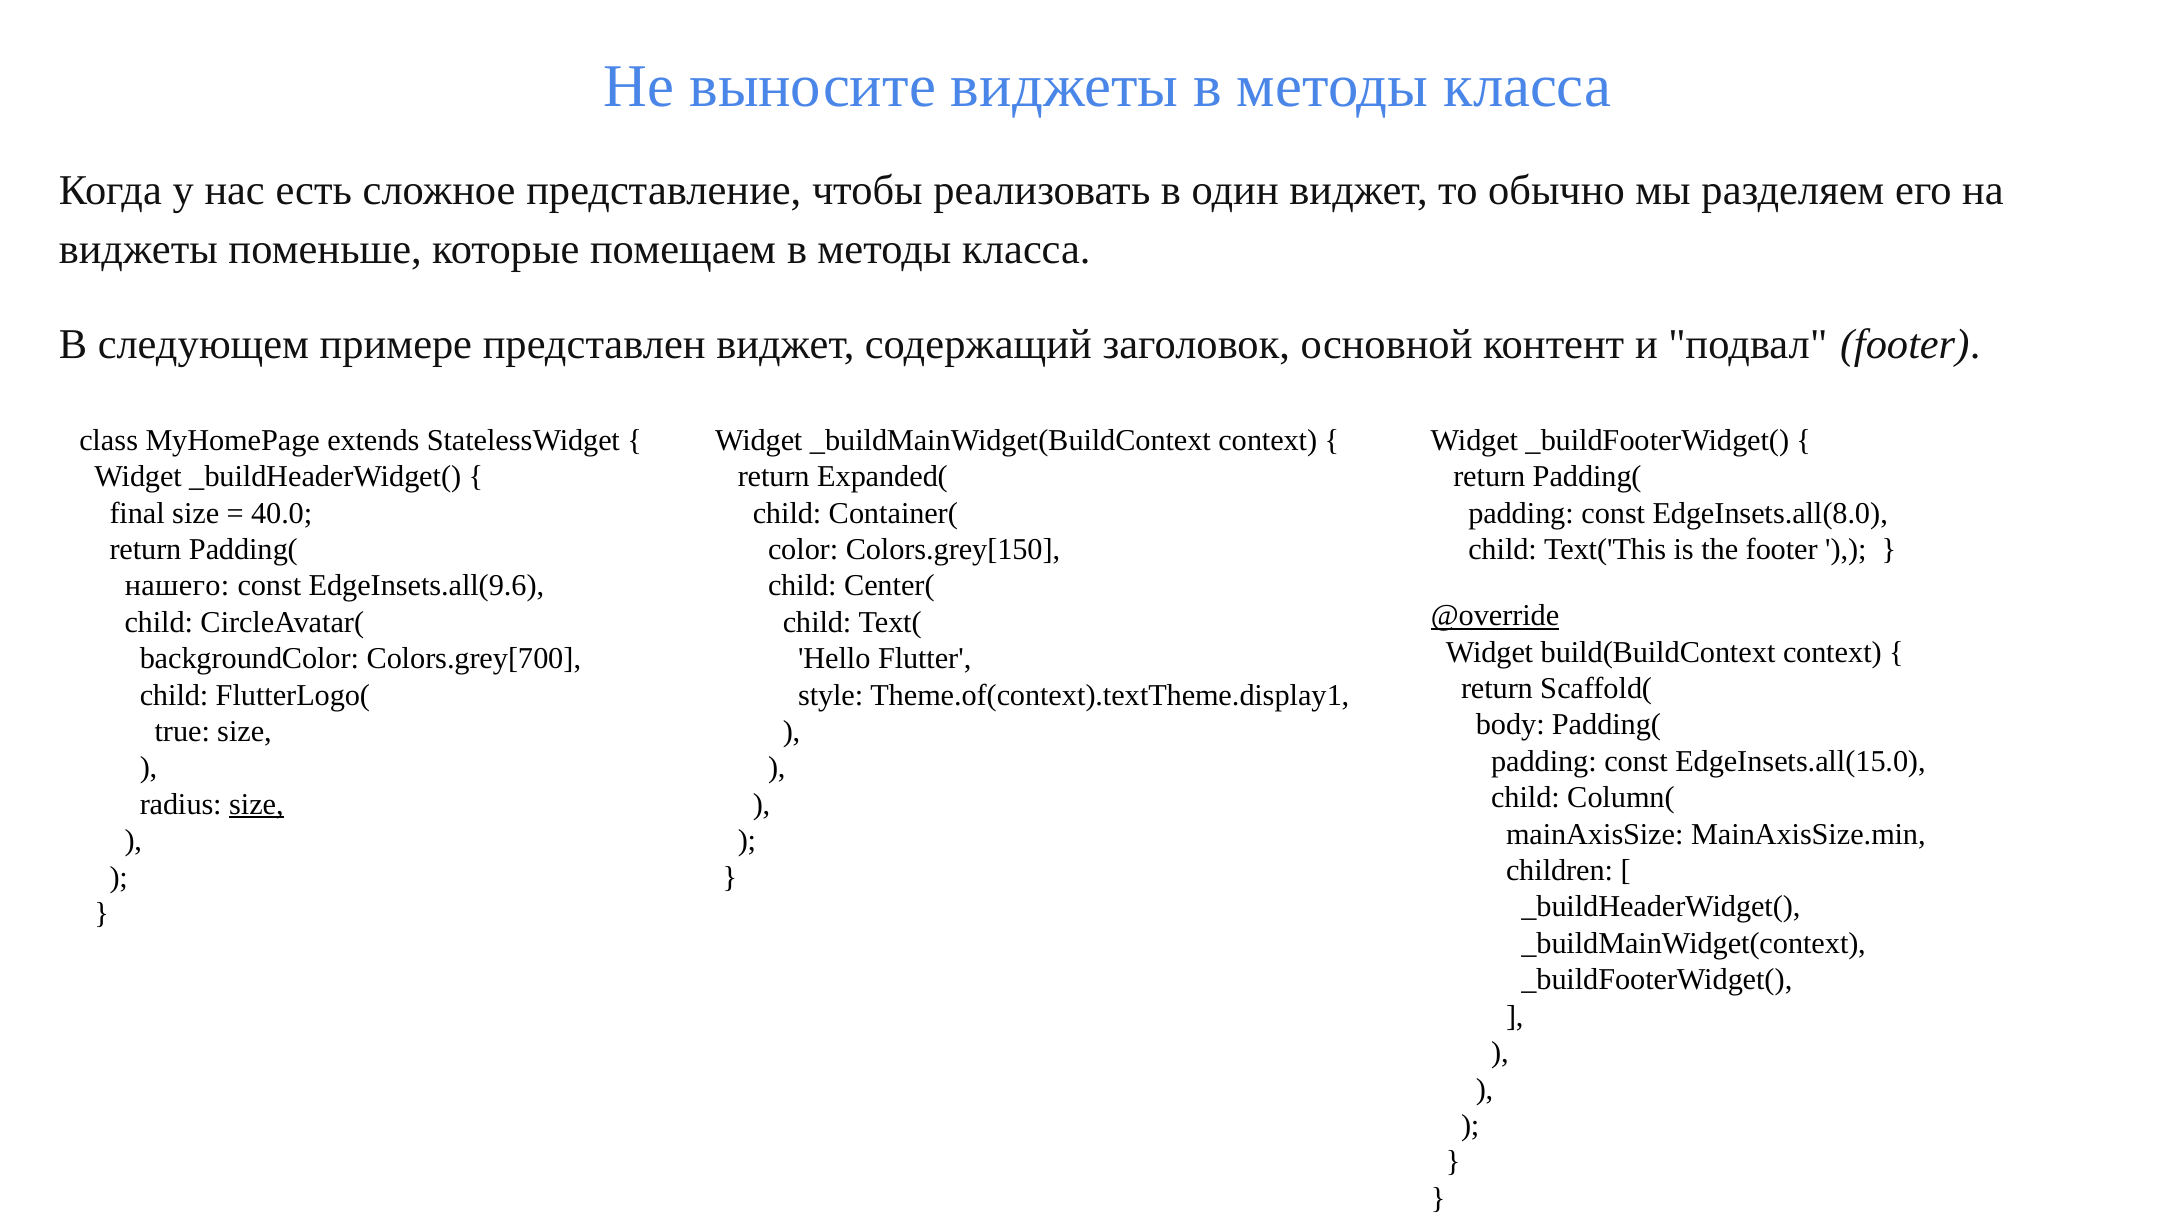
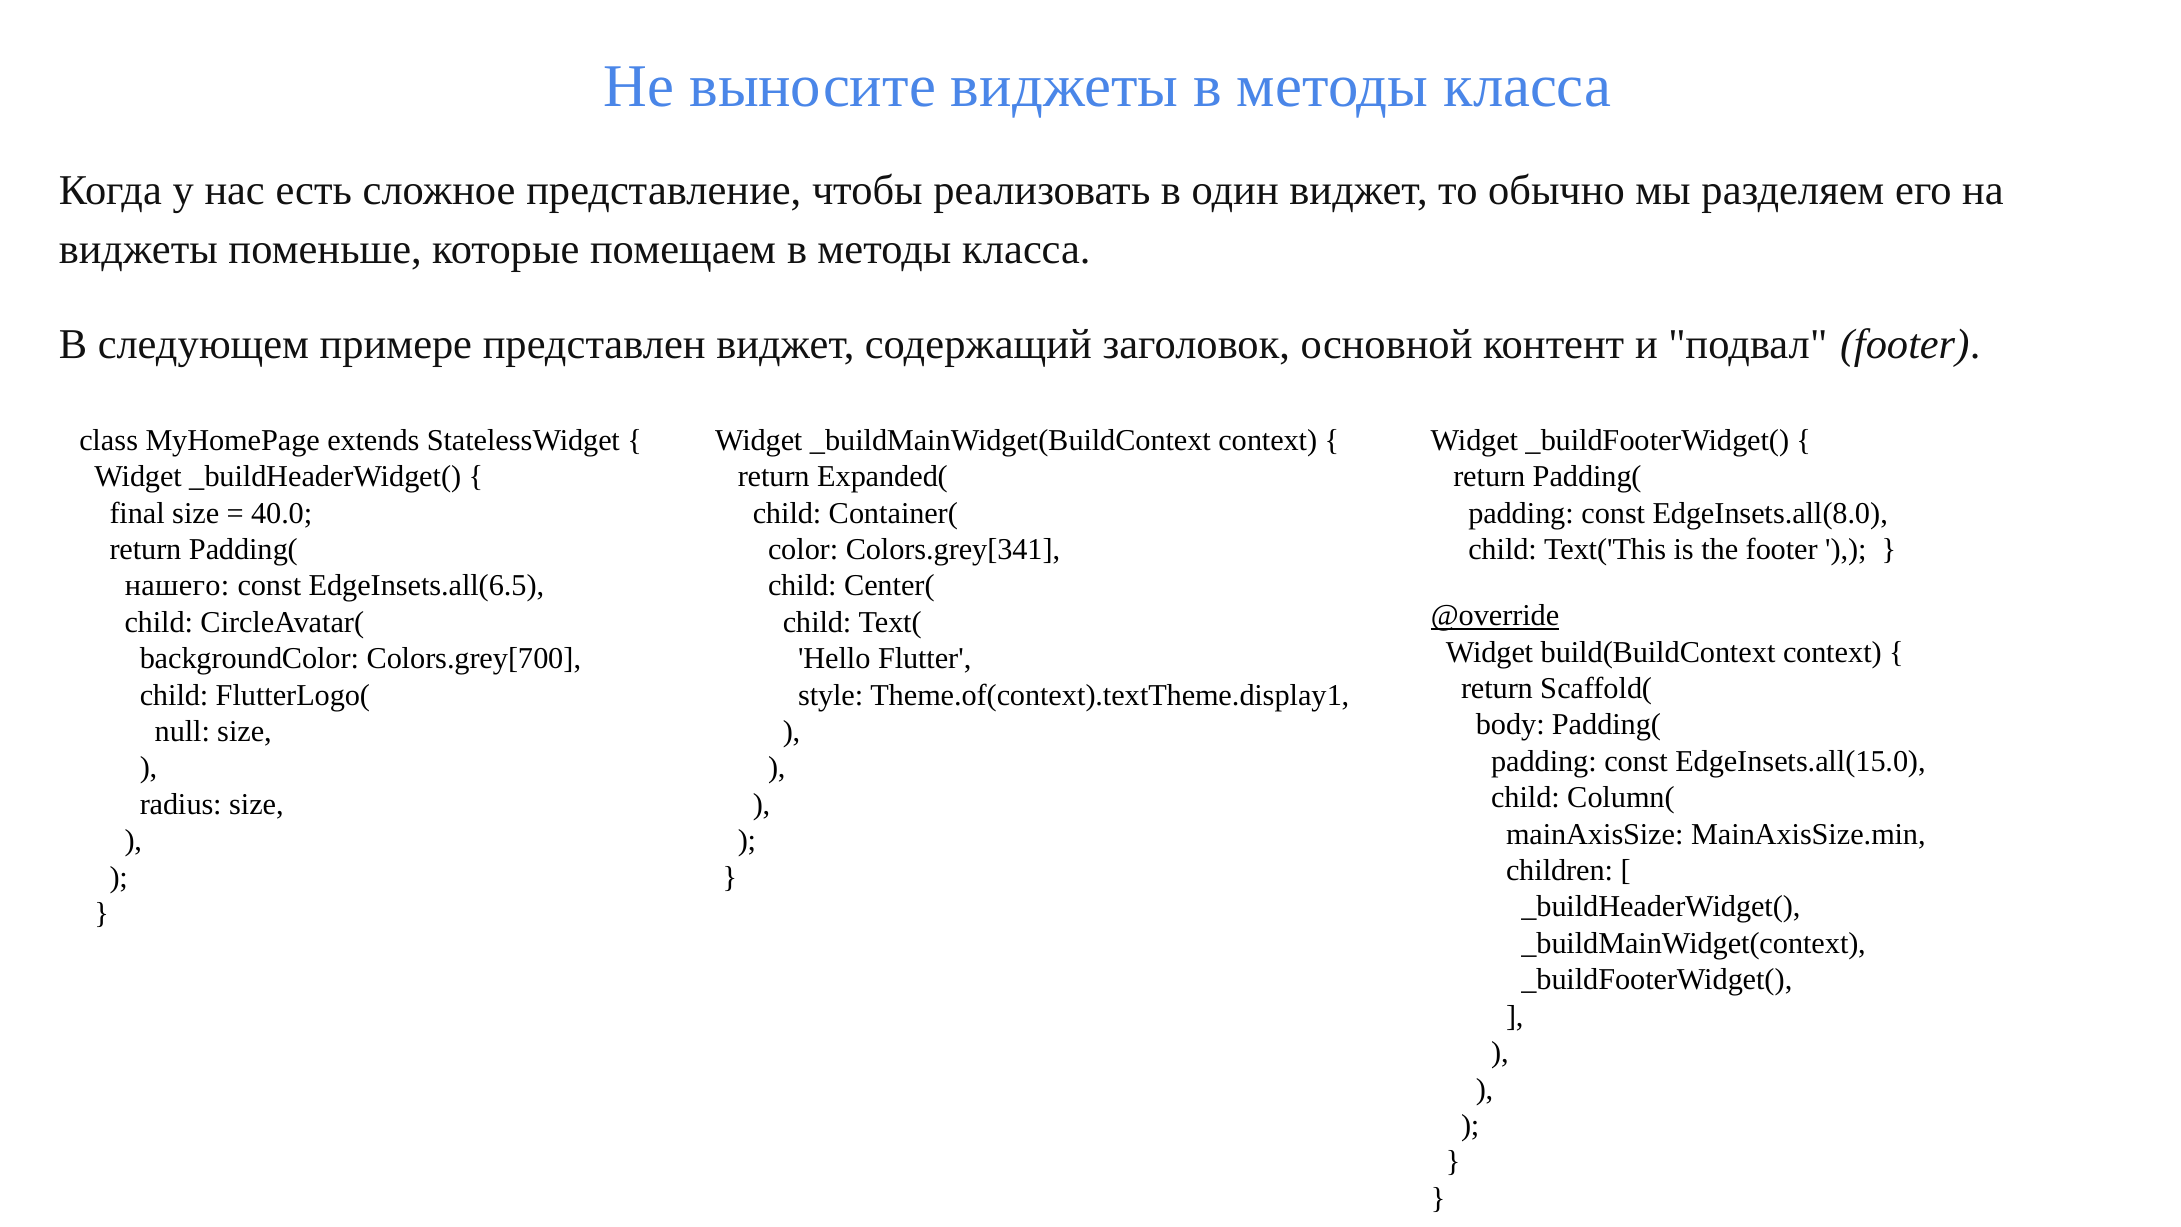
Colors.grey[150: Colors.grey[150 -> Colors.grey[341
EdgeInsets.all(9.6: EdgeInsets.all(9.6 -> EdgeInsets.all(6.5
true: true -> null
size at (256, 804) underline: present -> none
